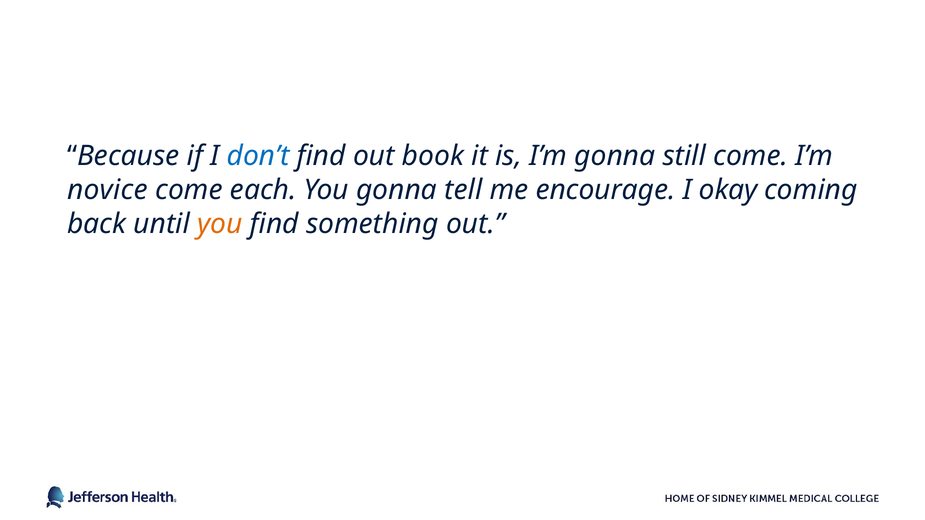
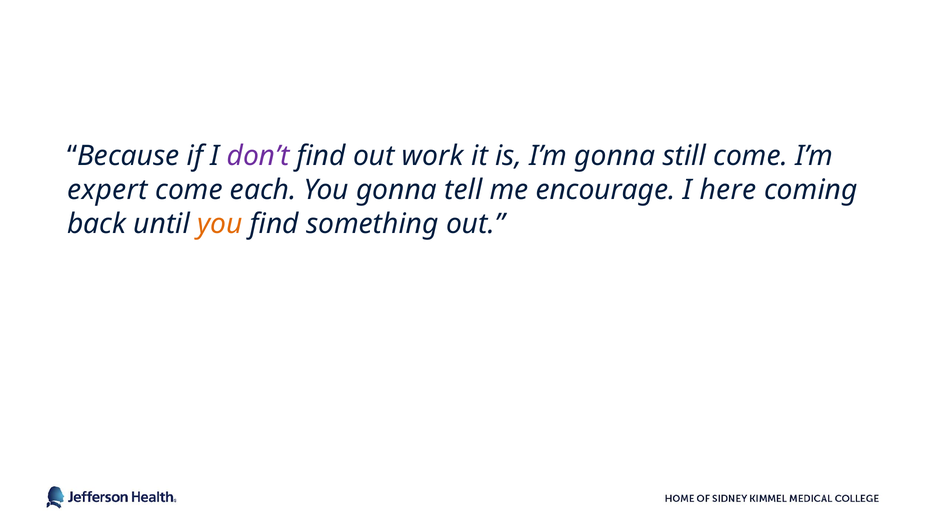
don’t colour: blue -> purple
book: book -> work
novice: novice -> expert
okay: okay -> here
